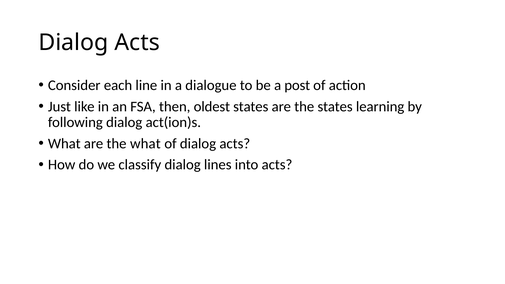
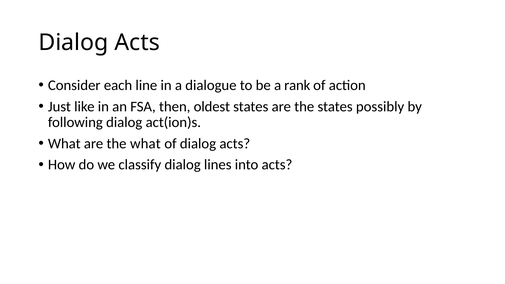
post: post -> rank
learning: learning -> possibly
